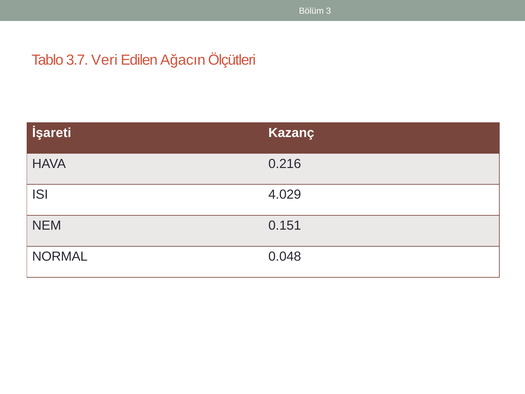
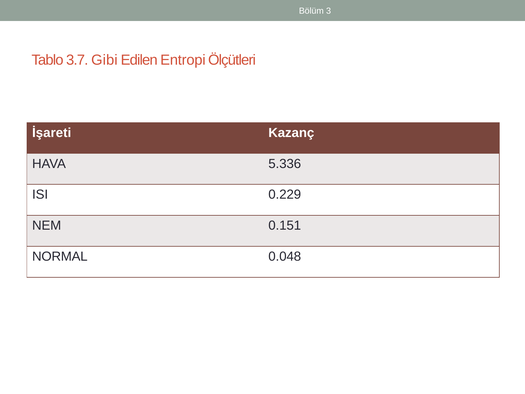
Veri: Veri -> Gibi
Ağacın: Ağacın -> Entropi
0.216: 0.216 -> 5.336
4.029: 4.029 -> 0.229
